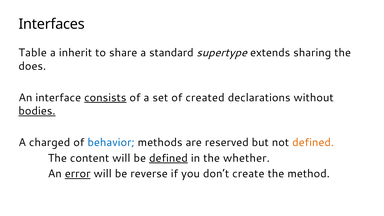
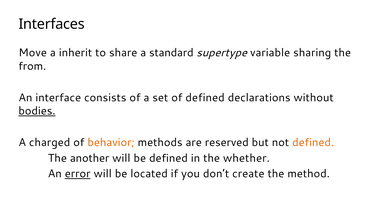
Table: Table -> Move
extends: extends -> variable
does: does -> from
consists underline: present -> none
of created: created -> defined
behavior colour: blue -> orange
content: content -> another
defined at (168, 158) underline: present -> none
reverse: reverse -> located
